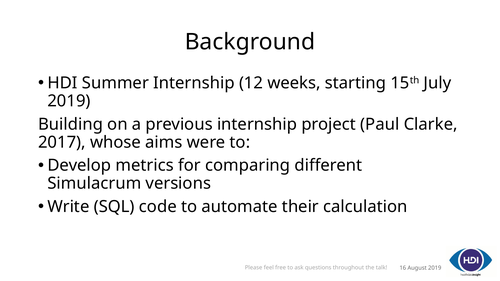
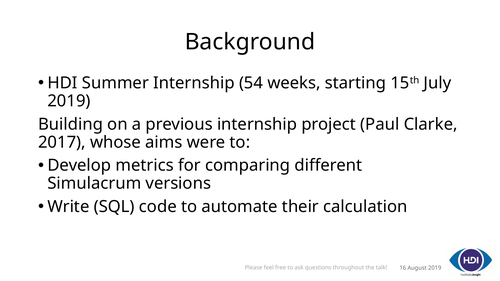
12: 12 -> 54
